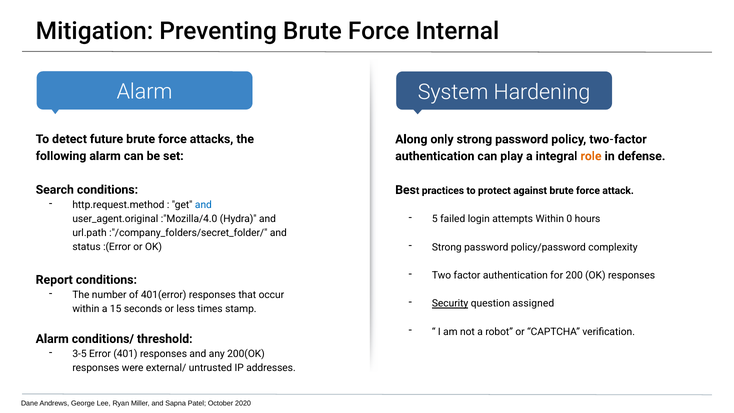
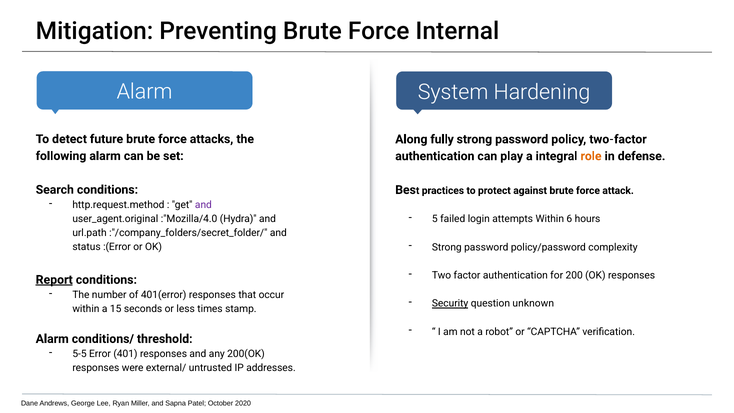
only: only -> fully
and at (203, 205) colour: blue -> purple
0: 0 -> 6
Report underline: none -> present
assigned: assigned -> unknown
3-5: 3-5 -> 5-5
